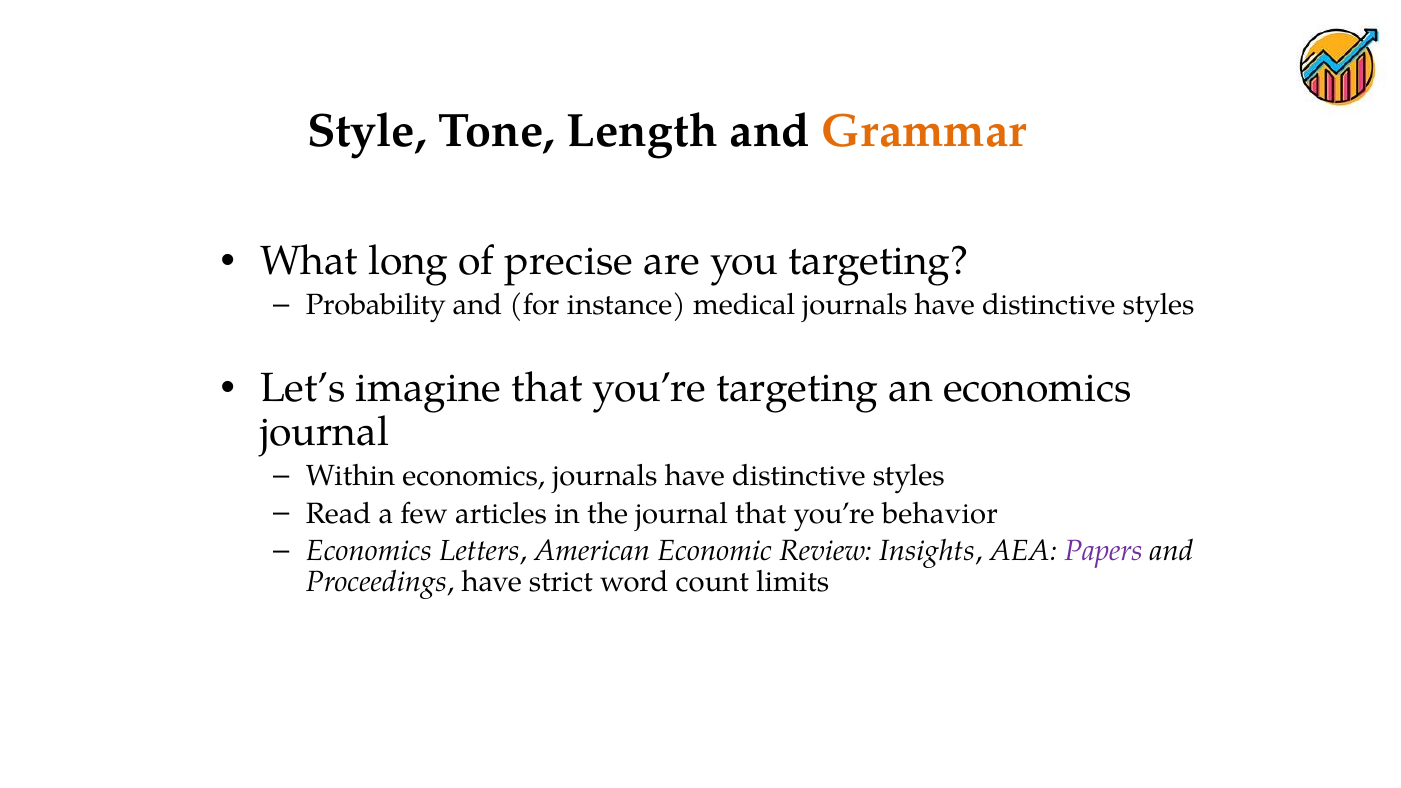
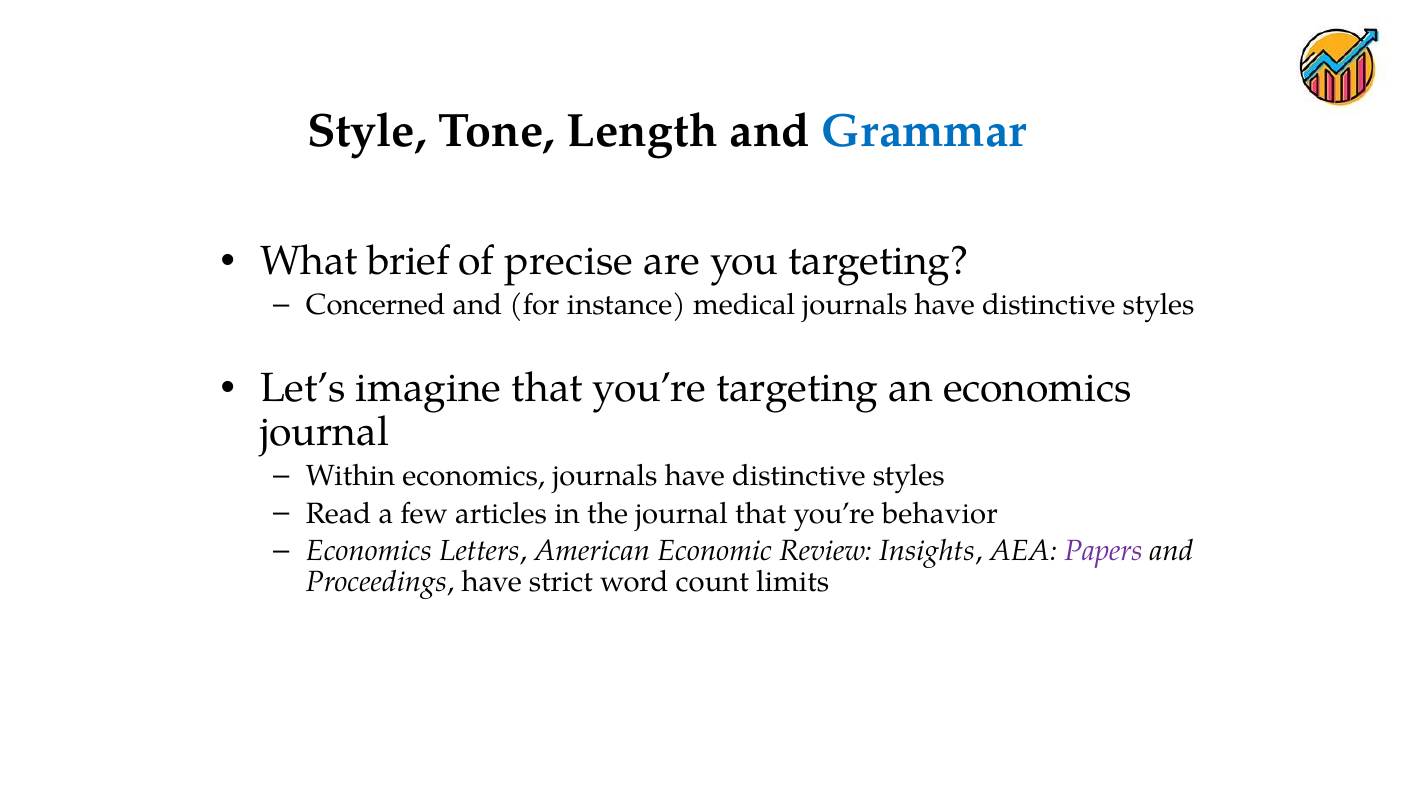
Grammar colour: orange -> blue
long: long -> brief
Probability: Probability -> Concerned
